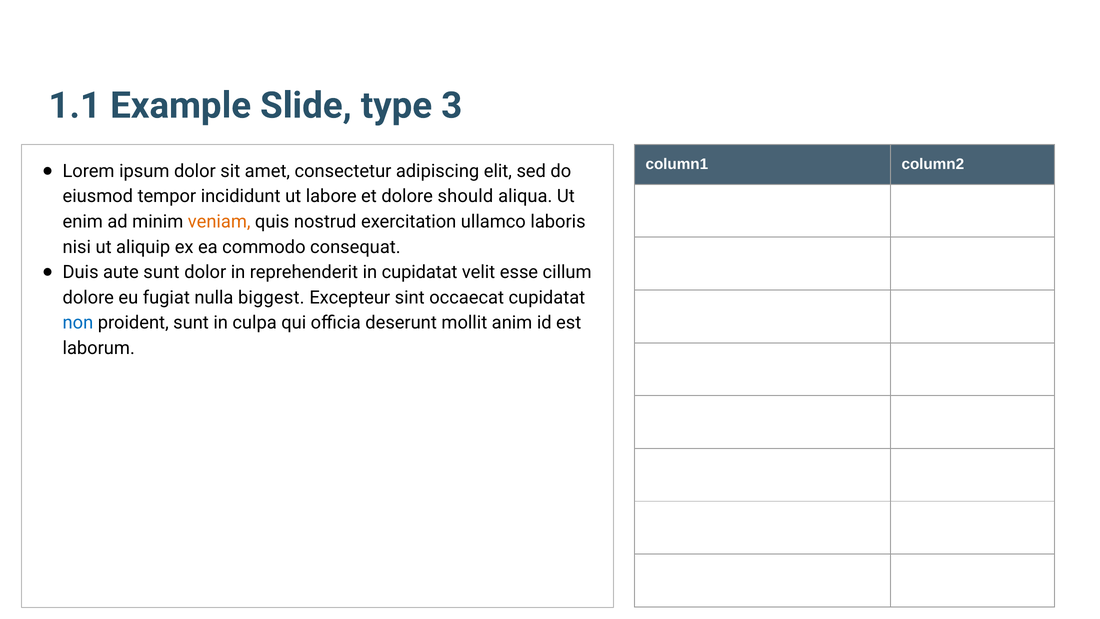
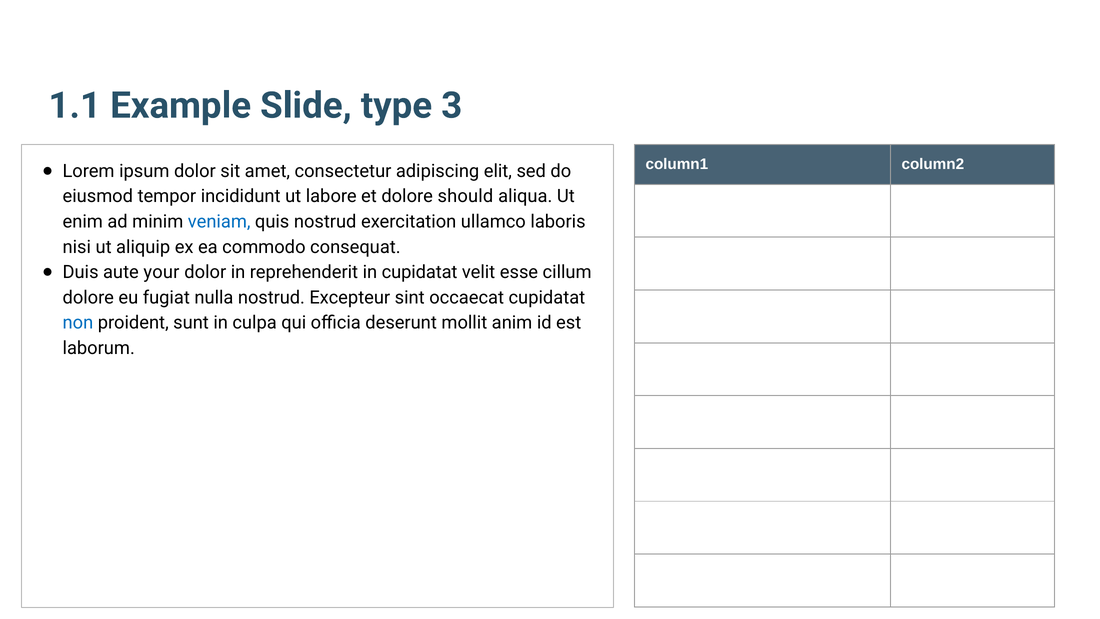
veniam colour: orange -> blue
aute sunt: sunt -> your
nulla biggest: biggest -> nostrud
